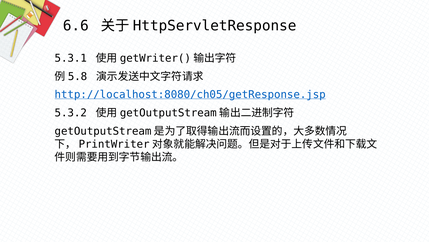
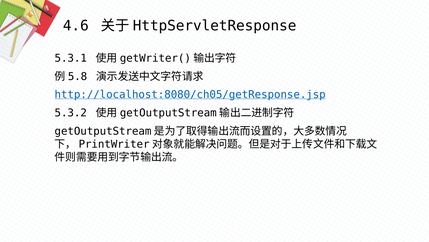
6.6: 6.6 -> 4.6
